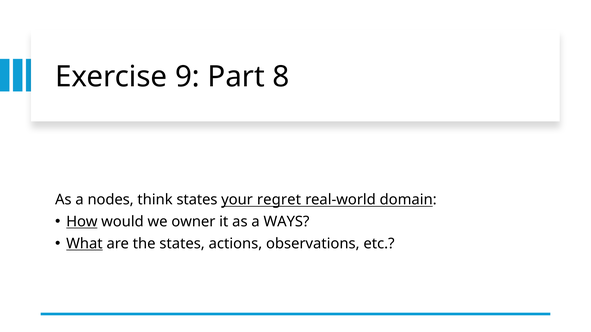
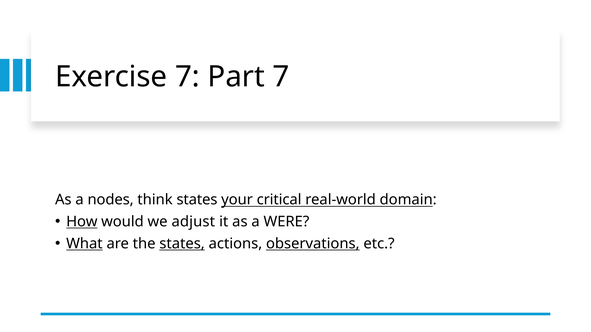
Exercise 9: 9 -> 7
Part 8: 8 -> 7
regret: regret -> critical
owner: owner -> adjust
WAYS: WAYS -> WERE
states at (182, 244) underline: none -> present
observations underline: none -> present
